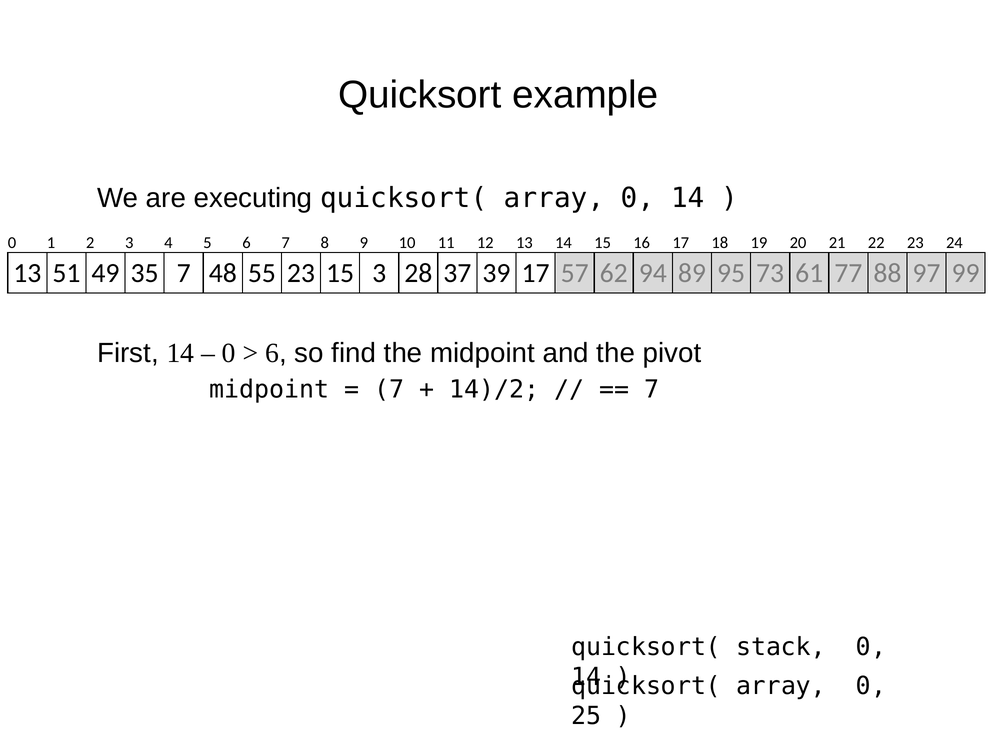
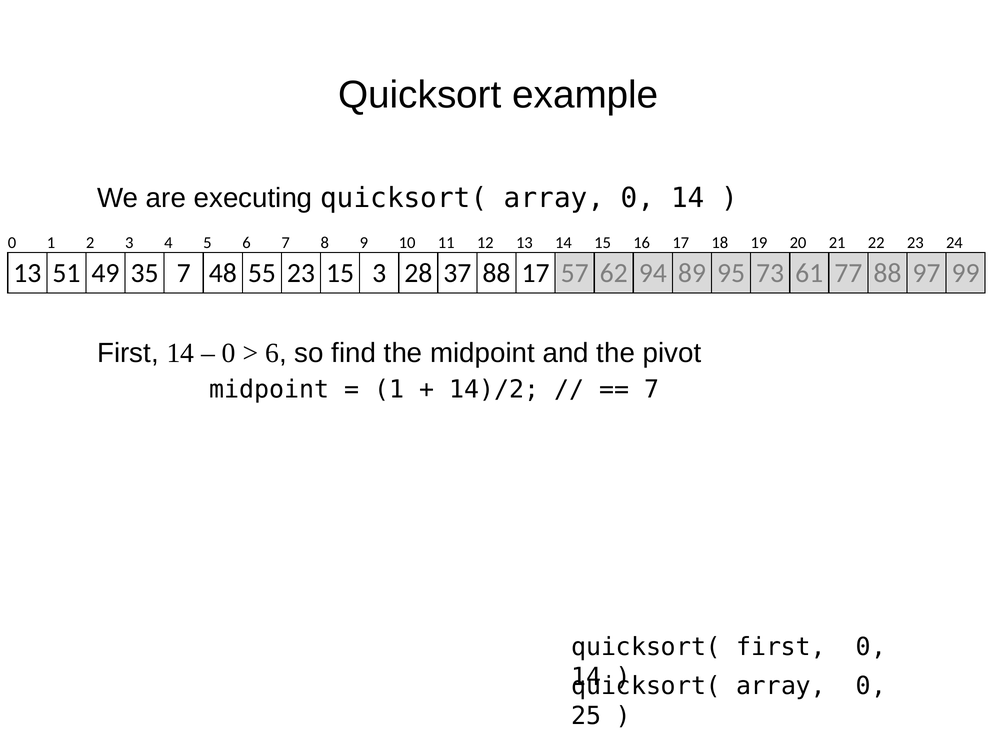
37 39: 39 -> 88
7 at (389, 390): 7 -> 1
quicksort( stack: stack -> first
